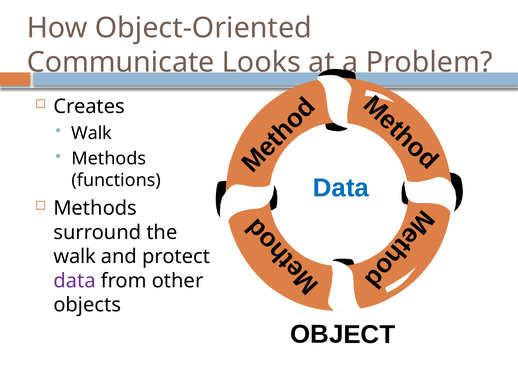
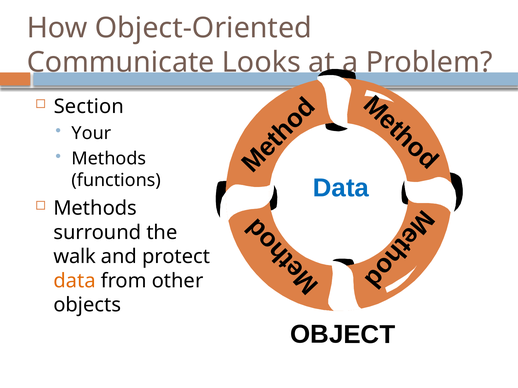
Creates: Creates -> Section
Walk at (92, 133): Walk -> Your
data at (75, 281) colour: purple -> orange
